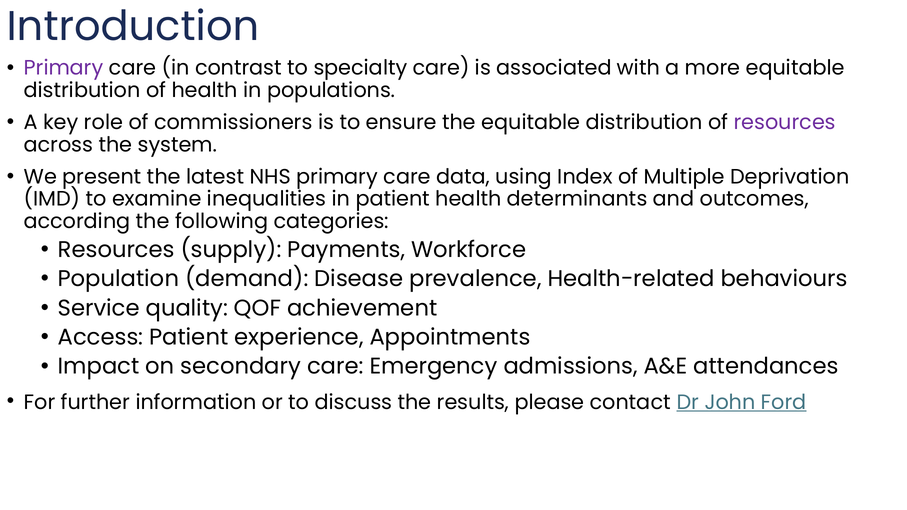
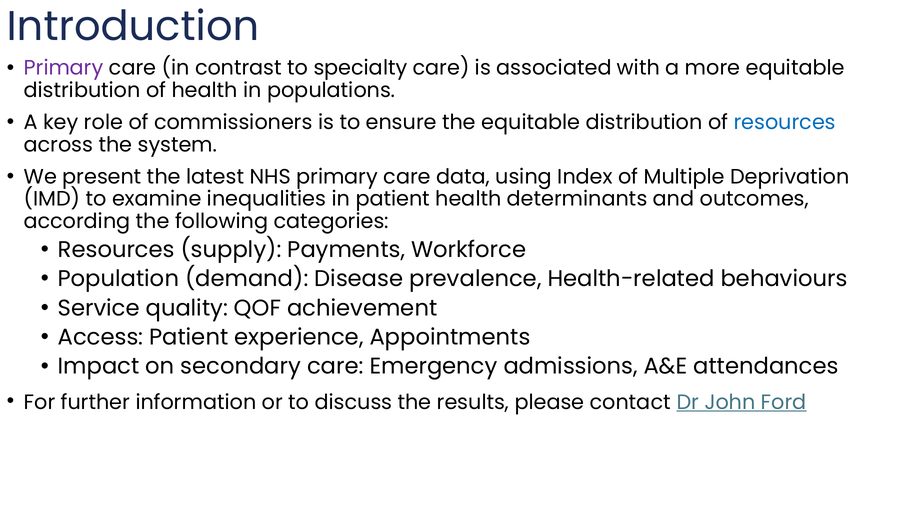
resources at (785, 122) colour: purple -> blue
